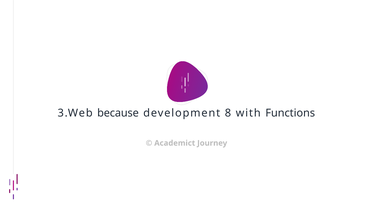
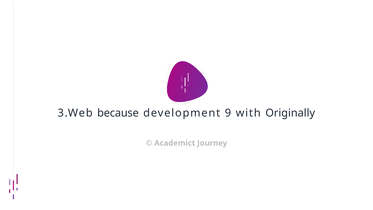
8: 8 -> 9
Functions: Functions -> Originally
